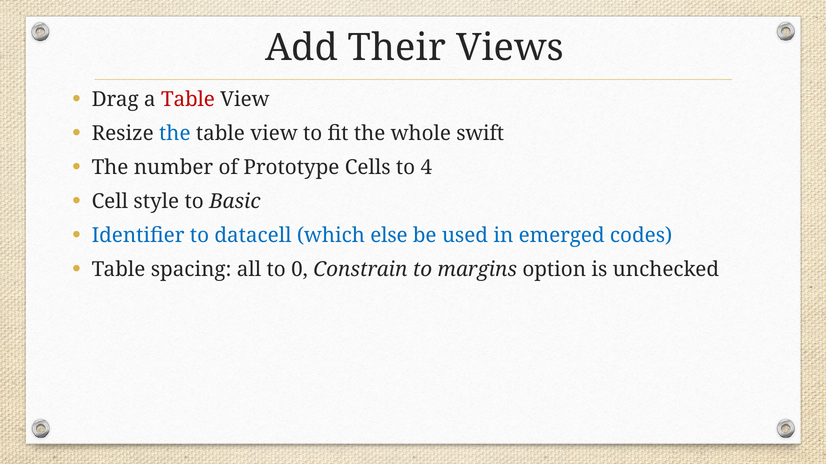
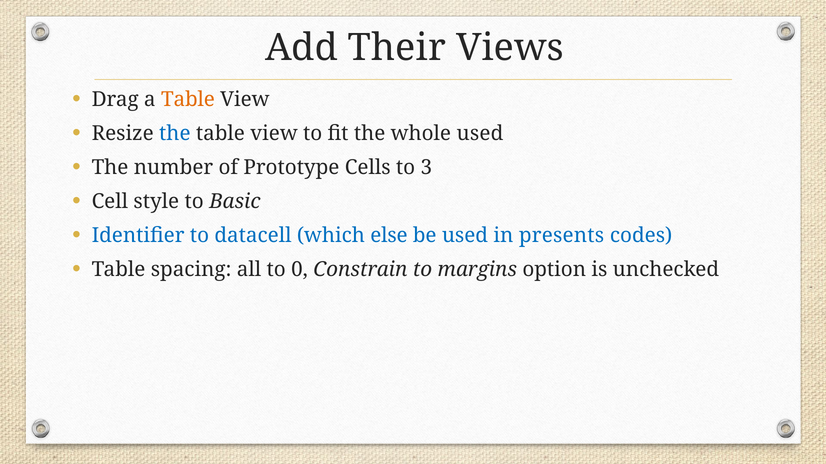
Table at (188, 100) colour: red -> orange
whole swift: swift -> used
4: 4 -> 3
emerged: emerged -> presents
